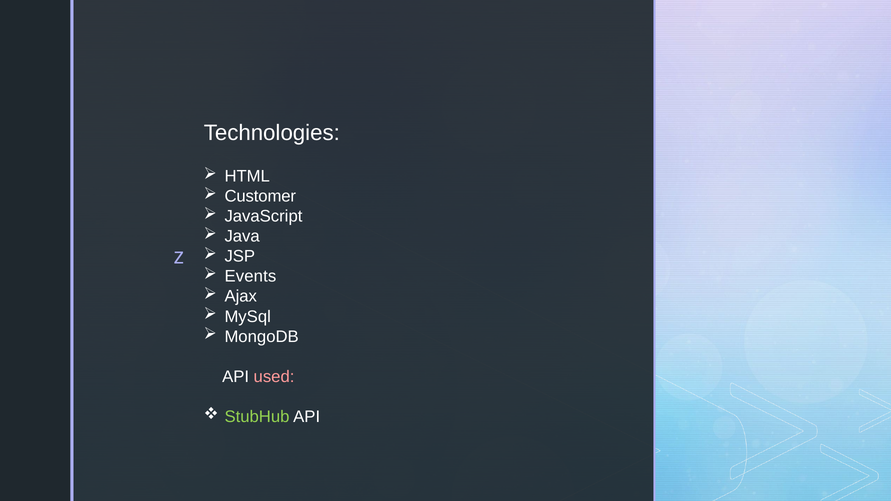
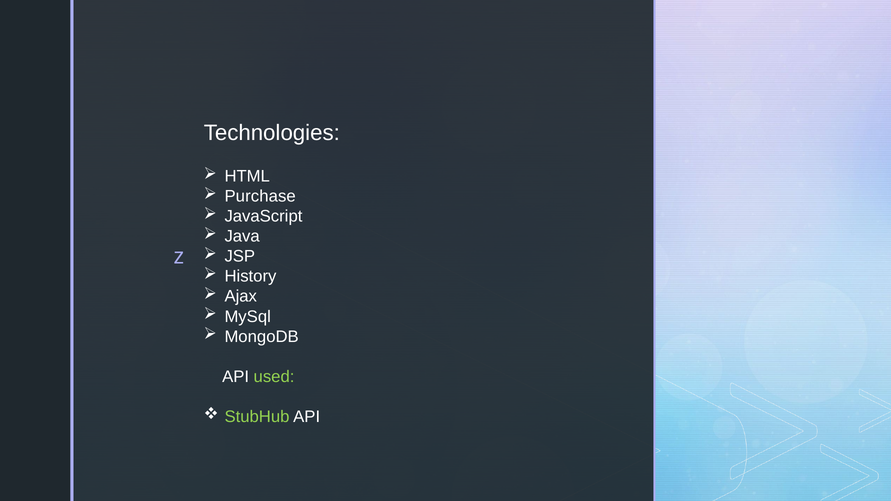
Customer: Customer -> Purchase
Events: Events -> History
used colour: pink -> light green
